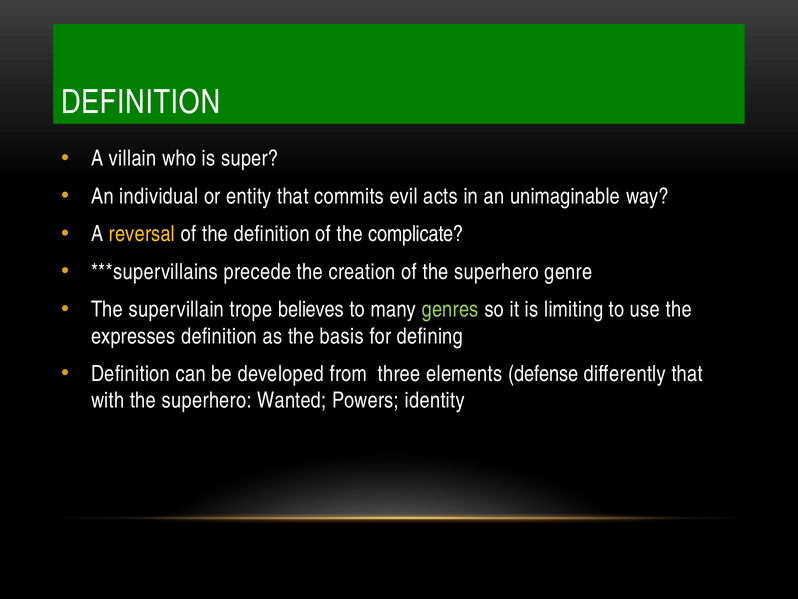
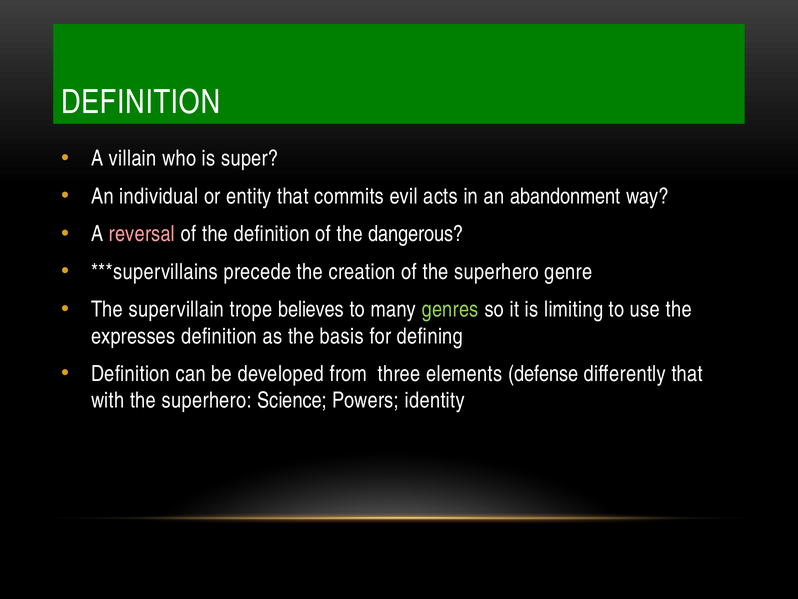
unimaginable: unimaginable -> abandonment
reversal colour: yellow -> pink
complicate: complicate -> dangerous
Wanted: Wanted -> Science
